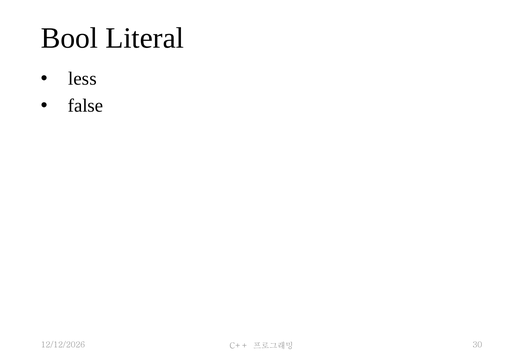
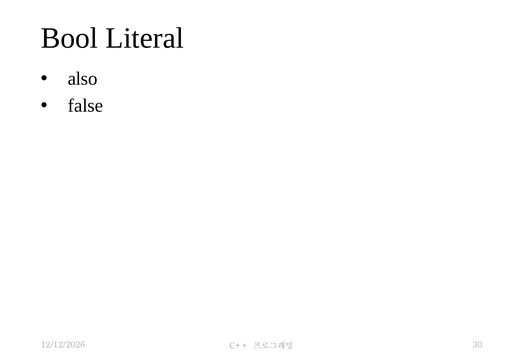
less: less -> also
